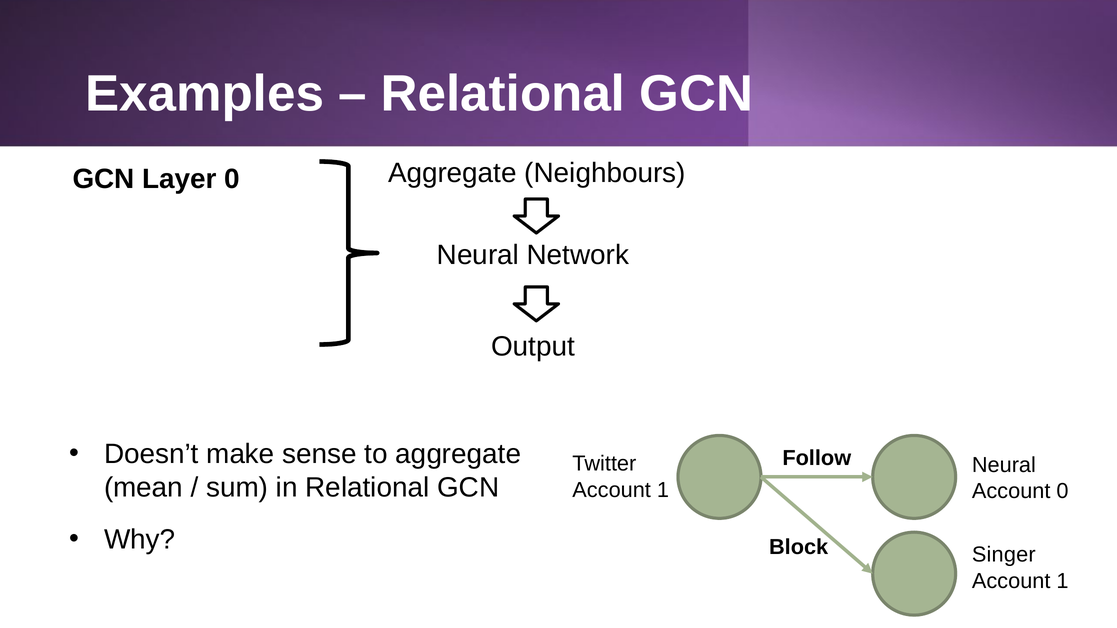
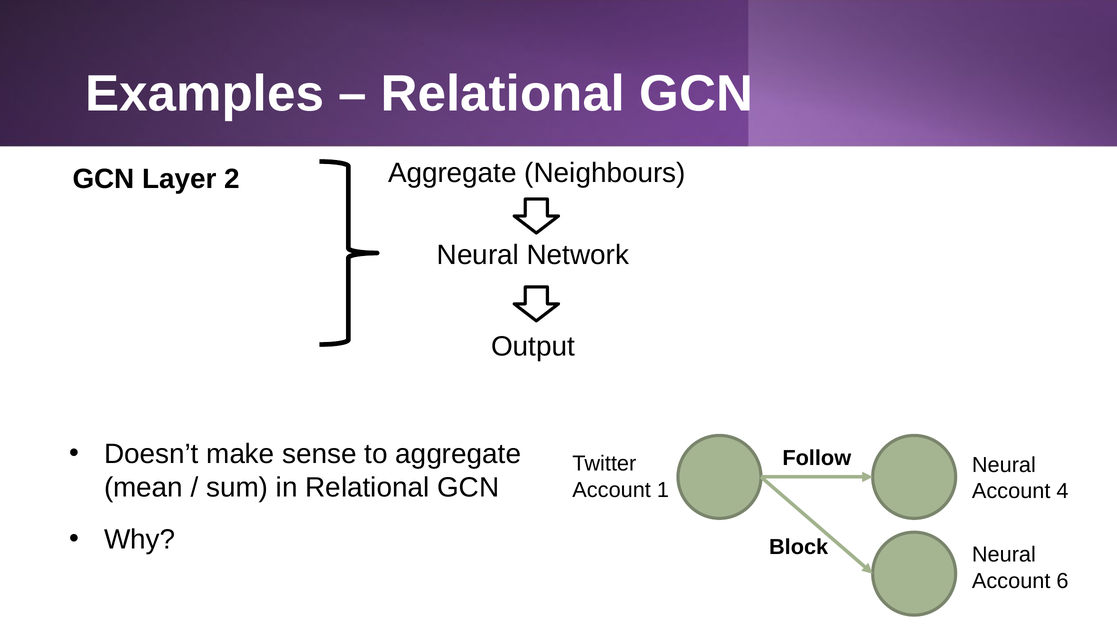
Layer 0: 0 -> 2
Account 0: 0 -> 4
Block Singer: Singer -> Neural
1 at (1063, 581): 1 -> 6
